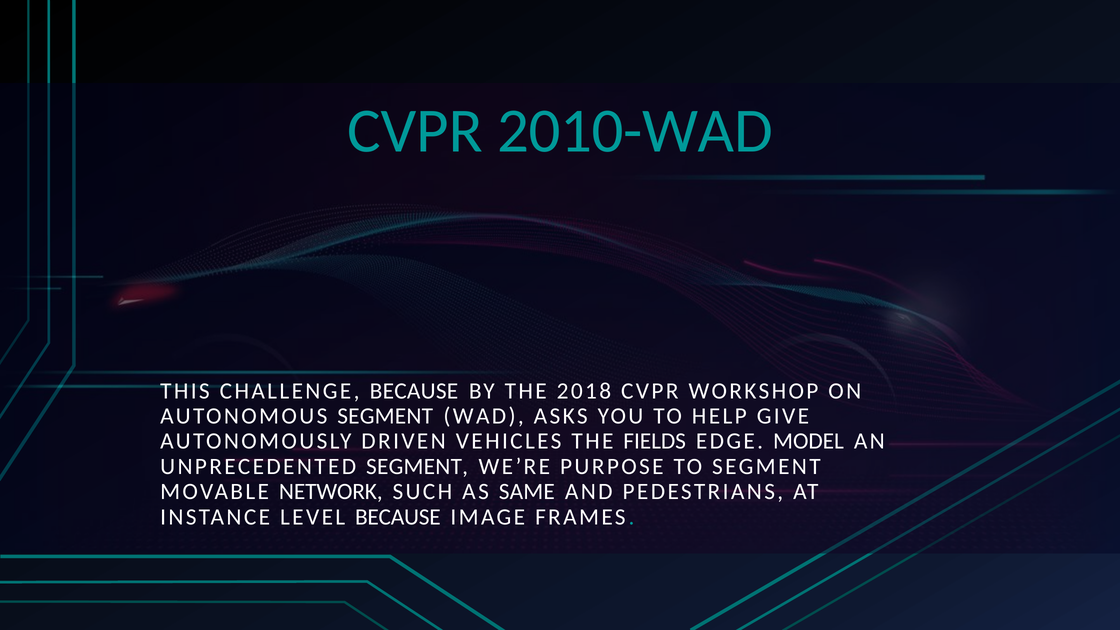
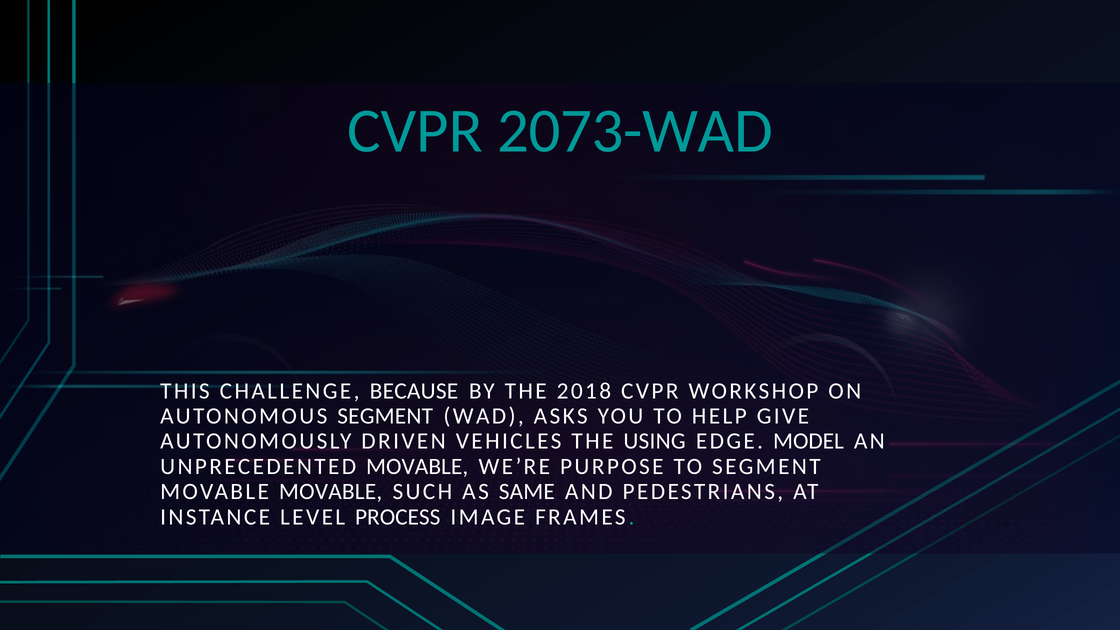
2010-WAD: 2010-WAD -> 2073-WAD
FIELDS: FIELDS -> USING
UNPRECEDENTED SEGMENT: SEGMENT -> MOVABLE
MOVABLE NETWORK: NETWORK -> MOVABLE
LEVEL BECAUSE: BECAUSE -> PROCESS
